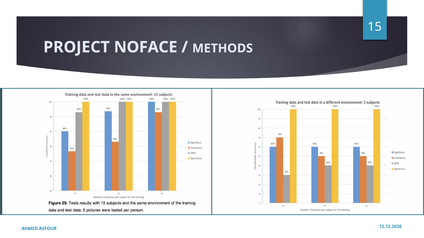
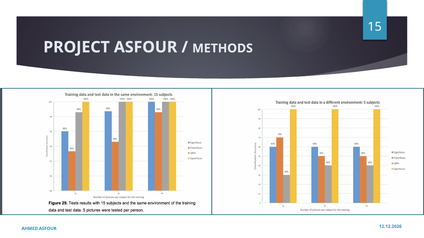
PROJECT NOFACE: NOFACE -> ASFOUR
